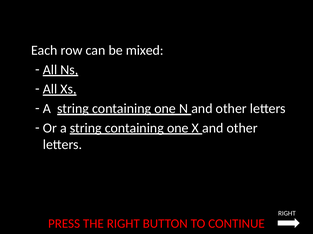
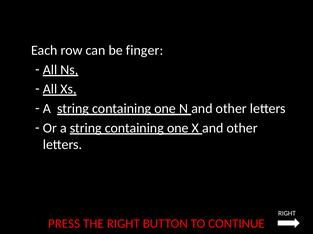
mixed: mixed -> finger
